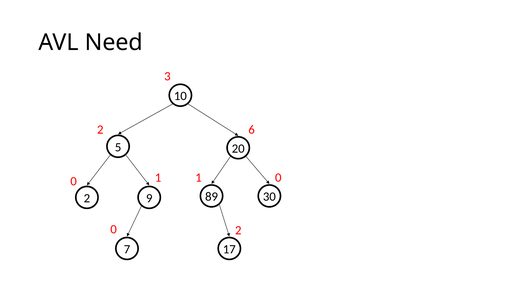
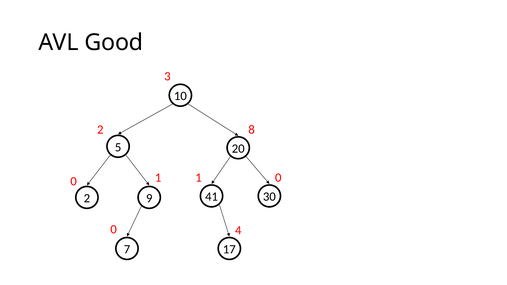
Need: Need -> Good
6: 6 -> 8
89: 89 -> 41
0 2: 2 -> 4
